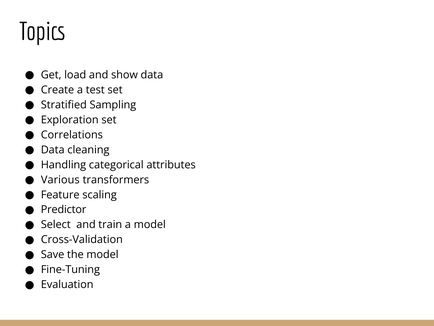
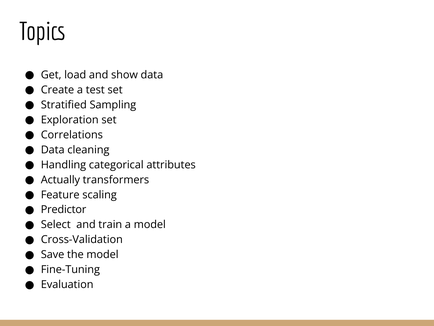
Various: Various -> Actually
